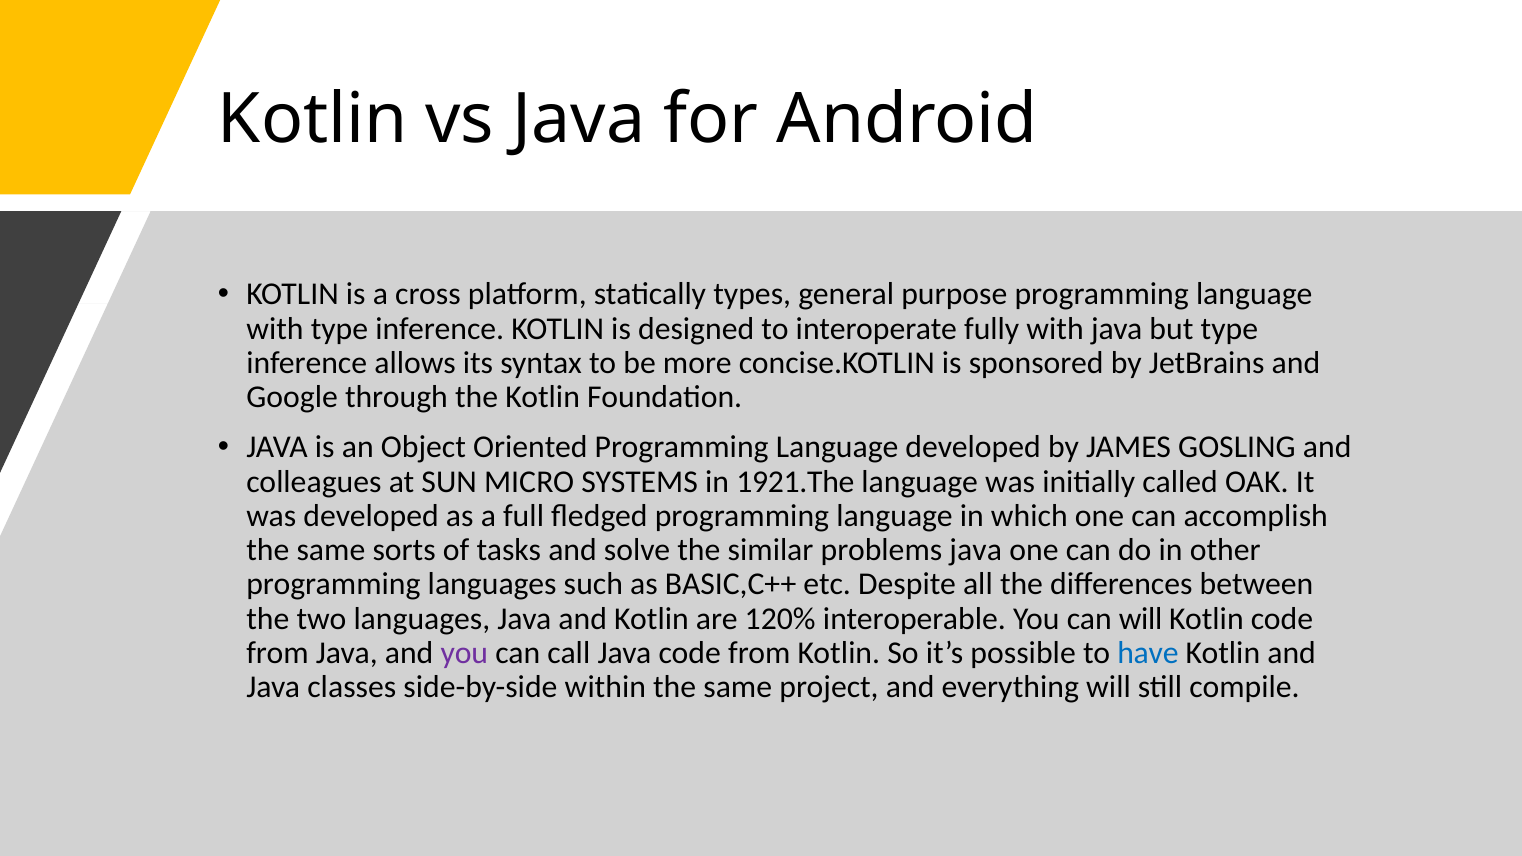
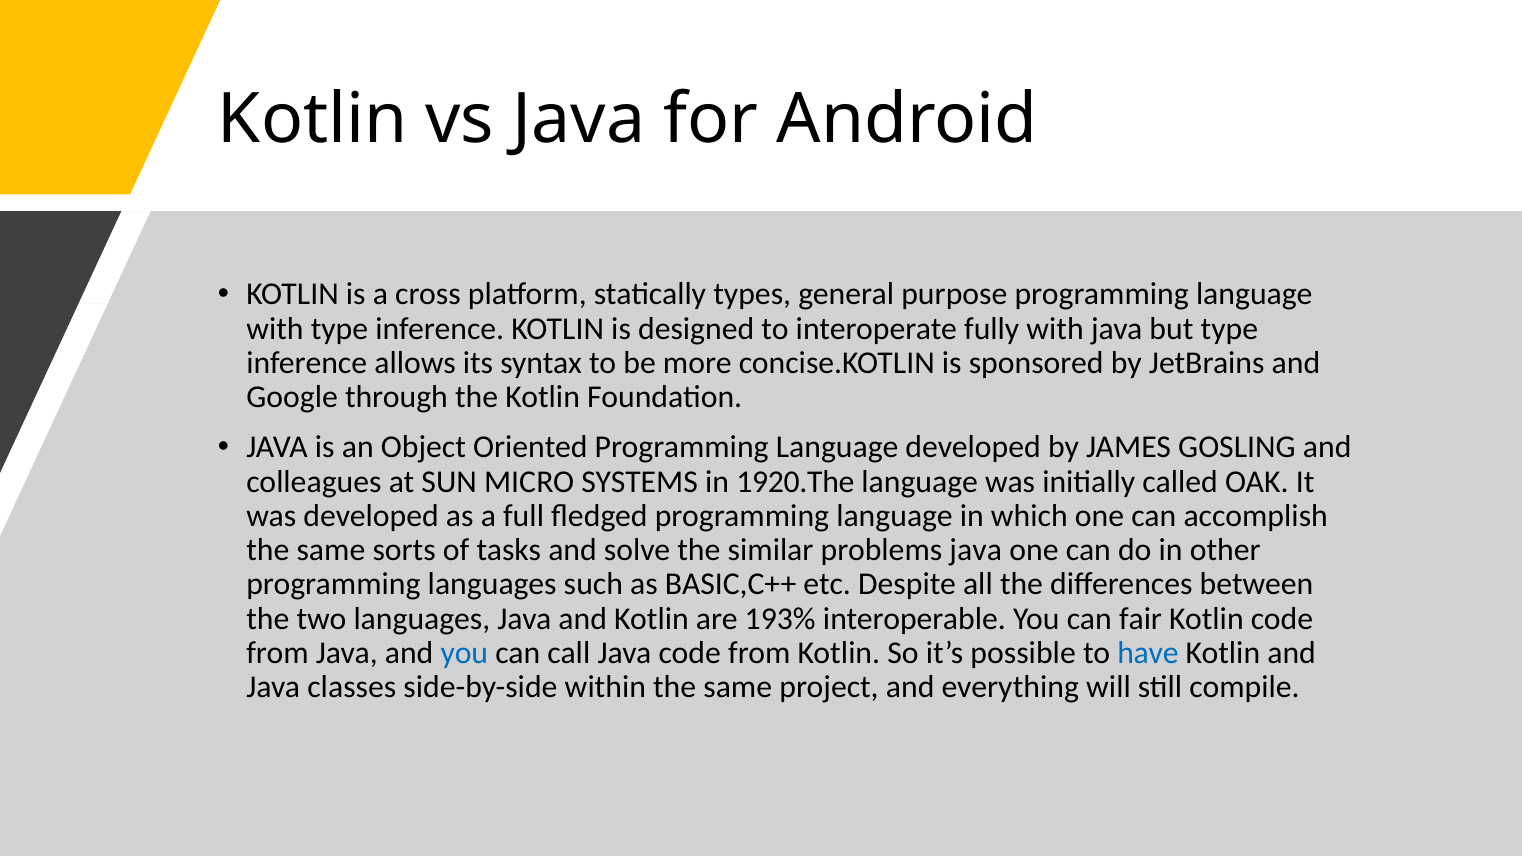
1921.The: 1921.The -> 1920.The
120%: 120% -> 193%
can will: will -> fair
you at (464, 653) colour: purple -> blue
